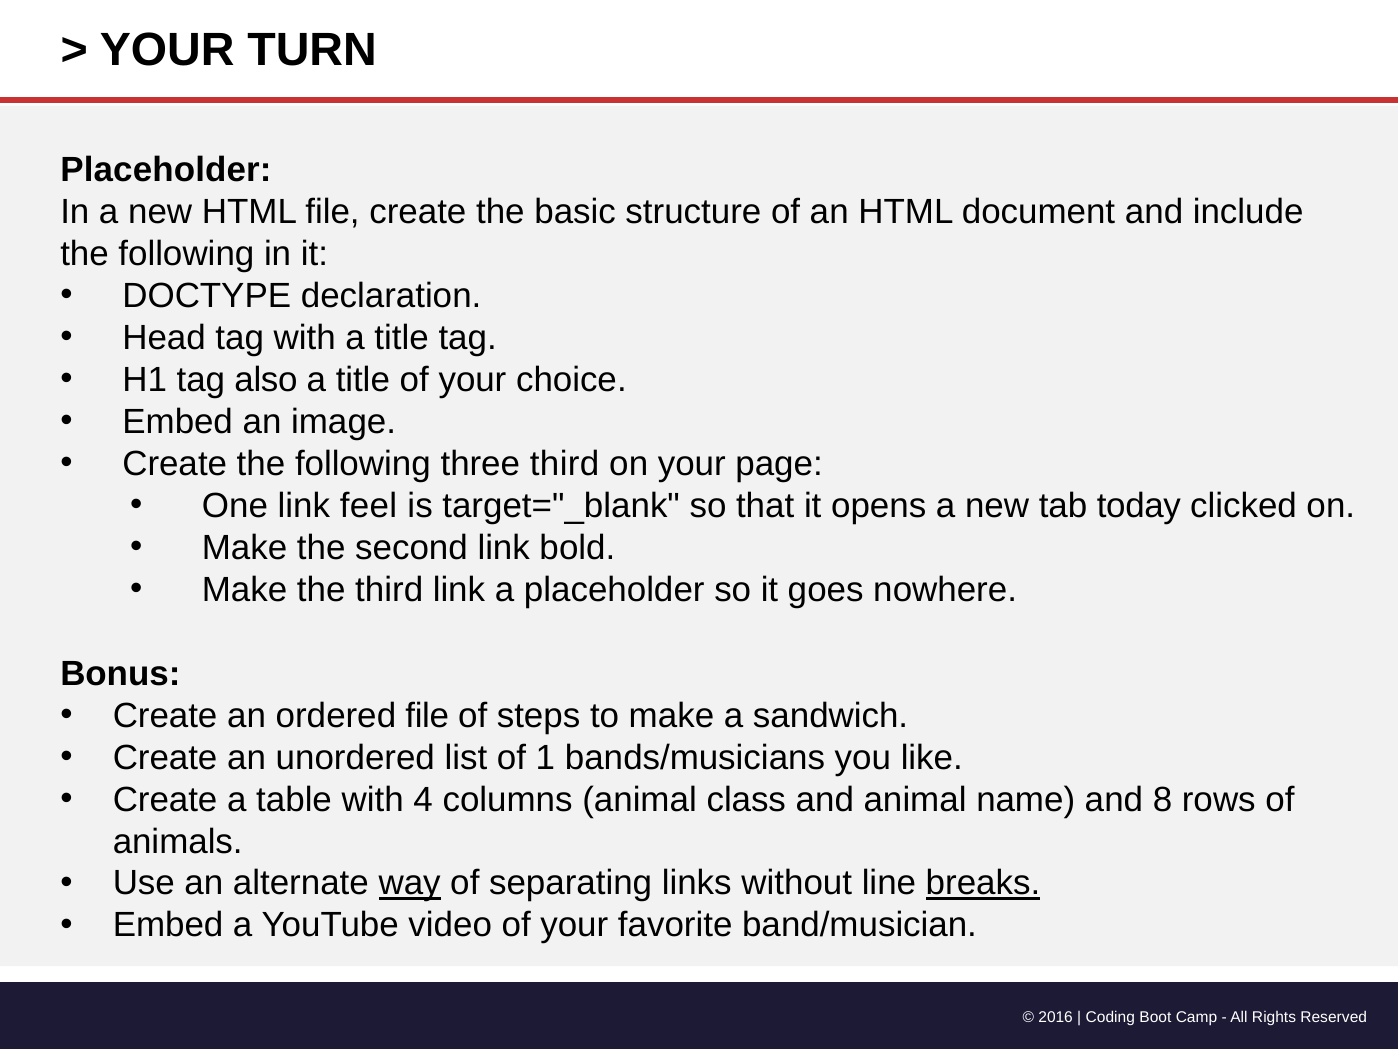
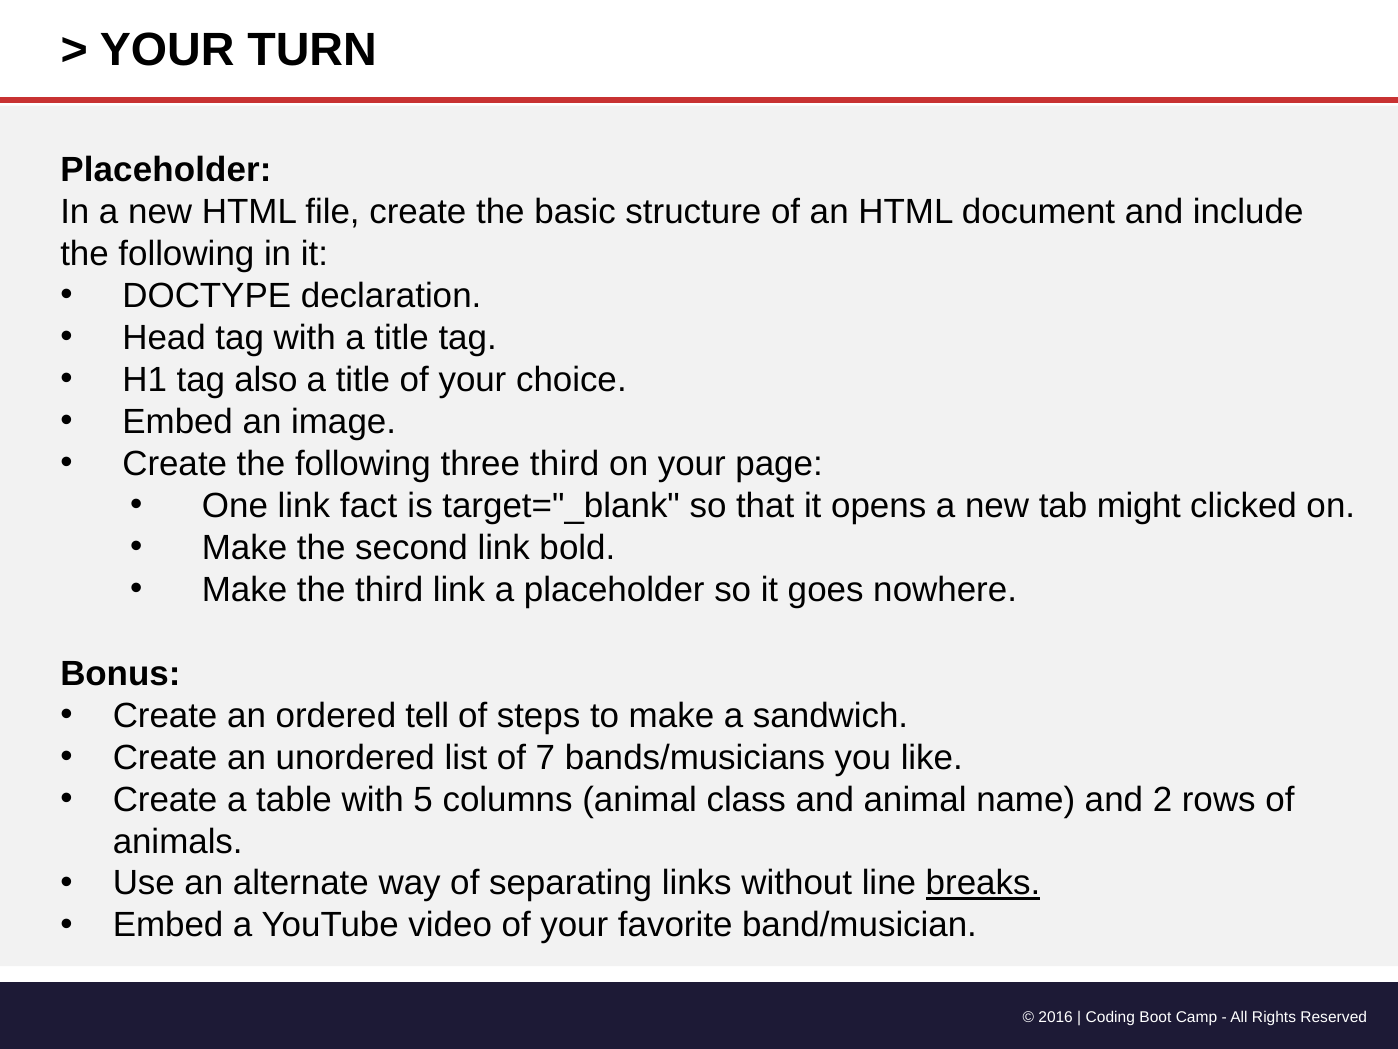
feel: feel -> fact
today: today -> might
ordered file: file -> tell
1: 1 -> 7
4: 4 -> 5
8: 8 -> 2
way underline: present -> none
